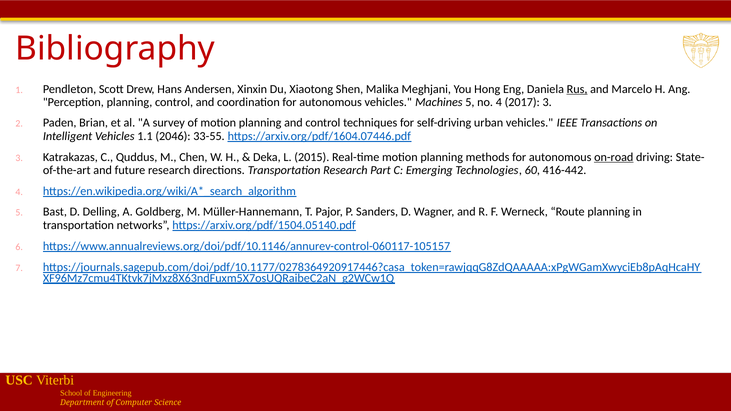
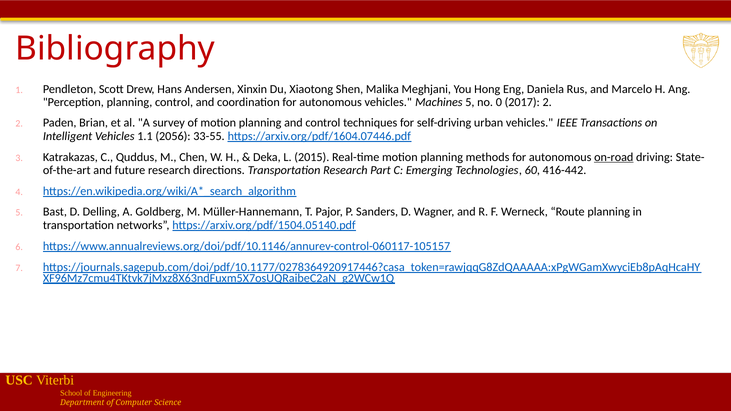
Rus underline: present -> none
no 4: 4 -> 0
2017 3: 3 -> 2
2046: 2046 -> 2056
